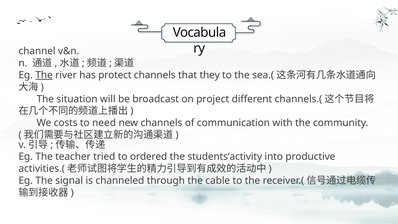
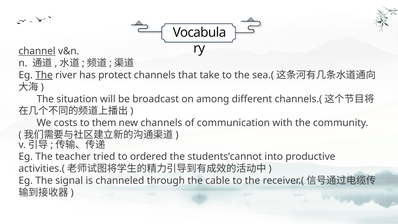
channel underline: none -> present
they: they -> take
project: project -> among
need: need -> them
students‘activity: students‘activity -> students‘cannot
